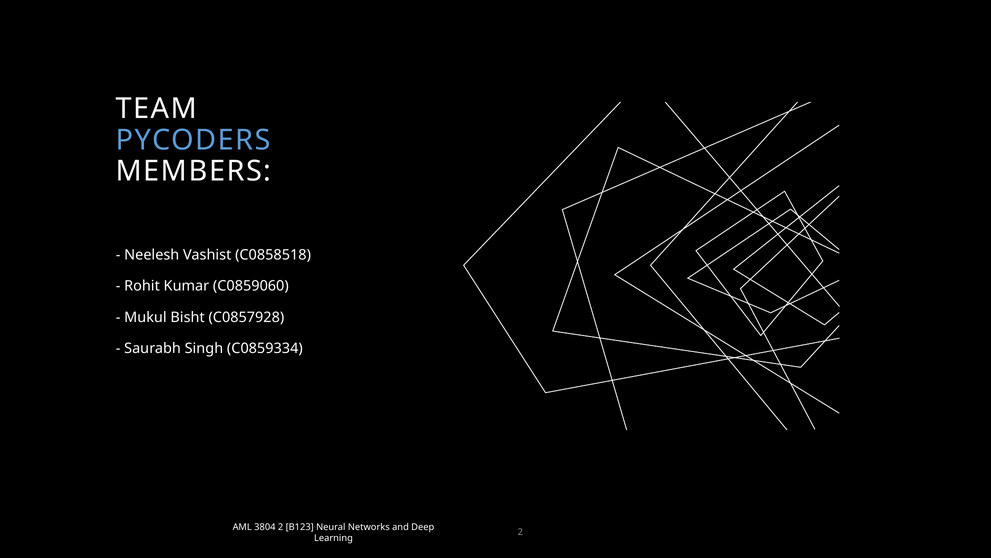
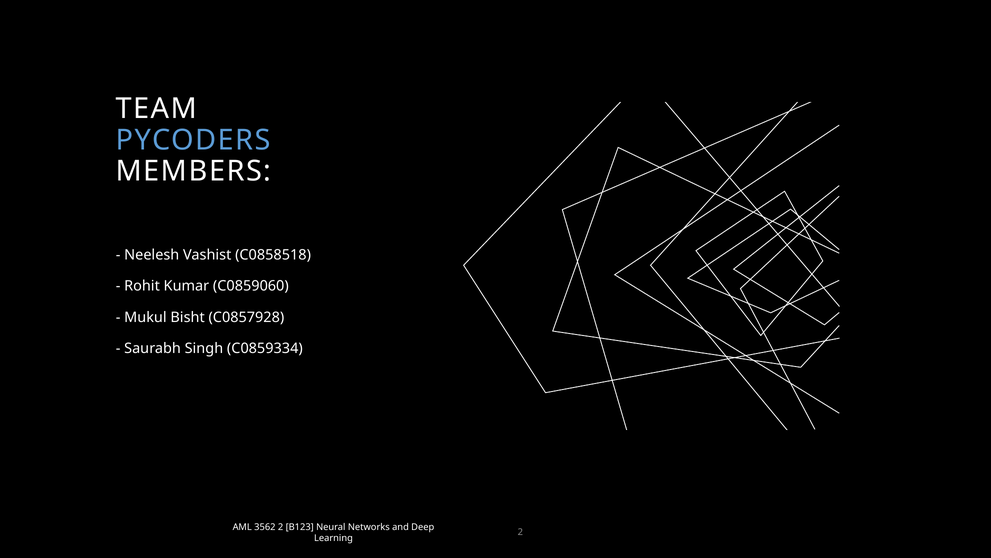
3804: 3804 -> 3562
